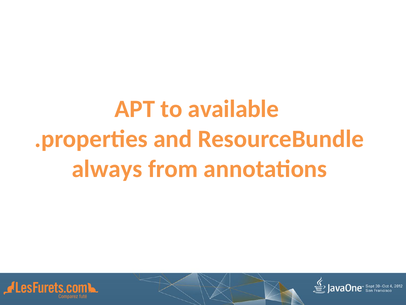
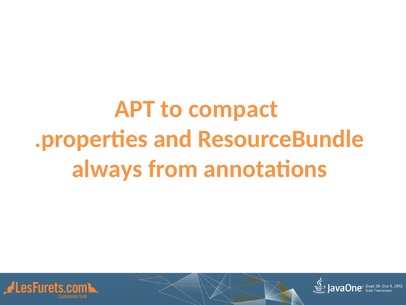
available: available -> compact
